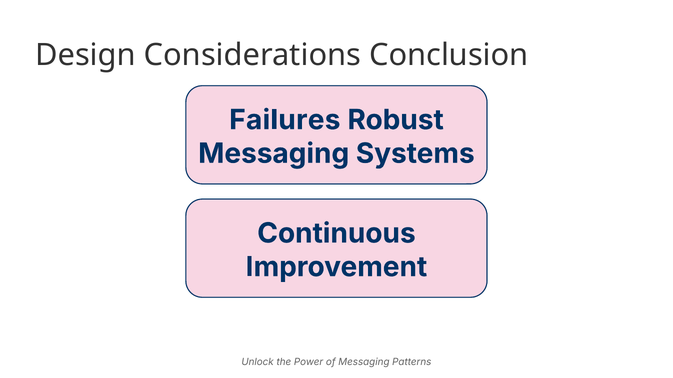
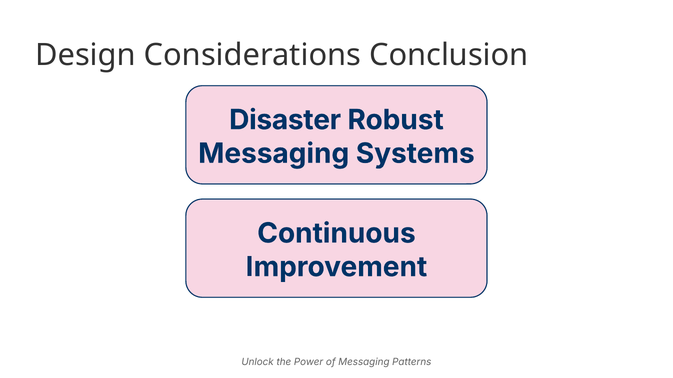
Failures: Failures -> Disaster
